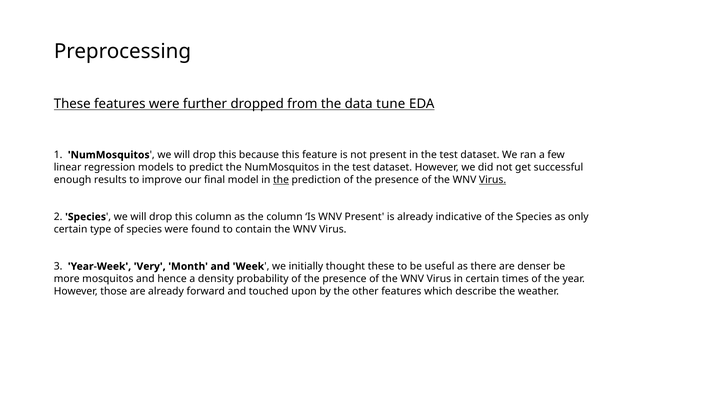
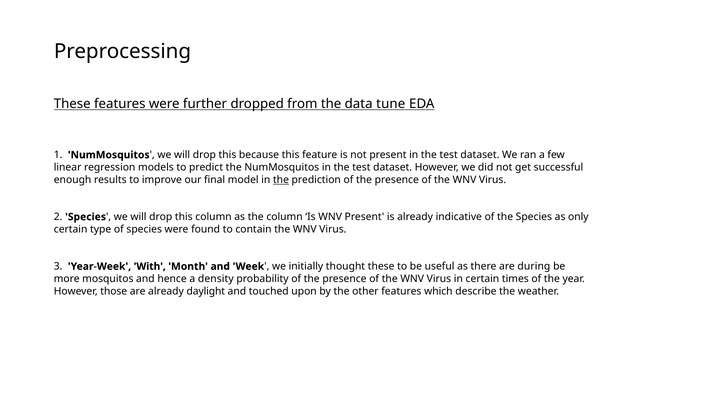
Virus at (493, 180) underline: present -> none
Very: Very -> With
denser: denser -> during
forward: forward -> daylight
